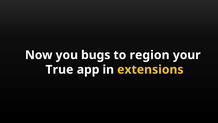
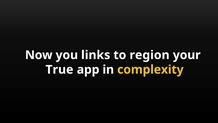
bugs: bugs -> links
extensions: extensions -> complexity
